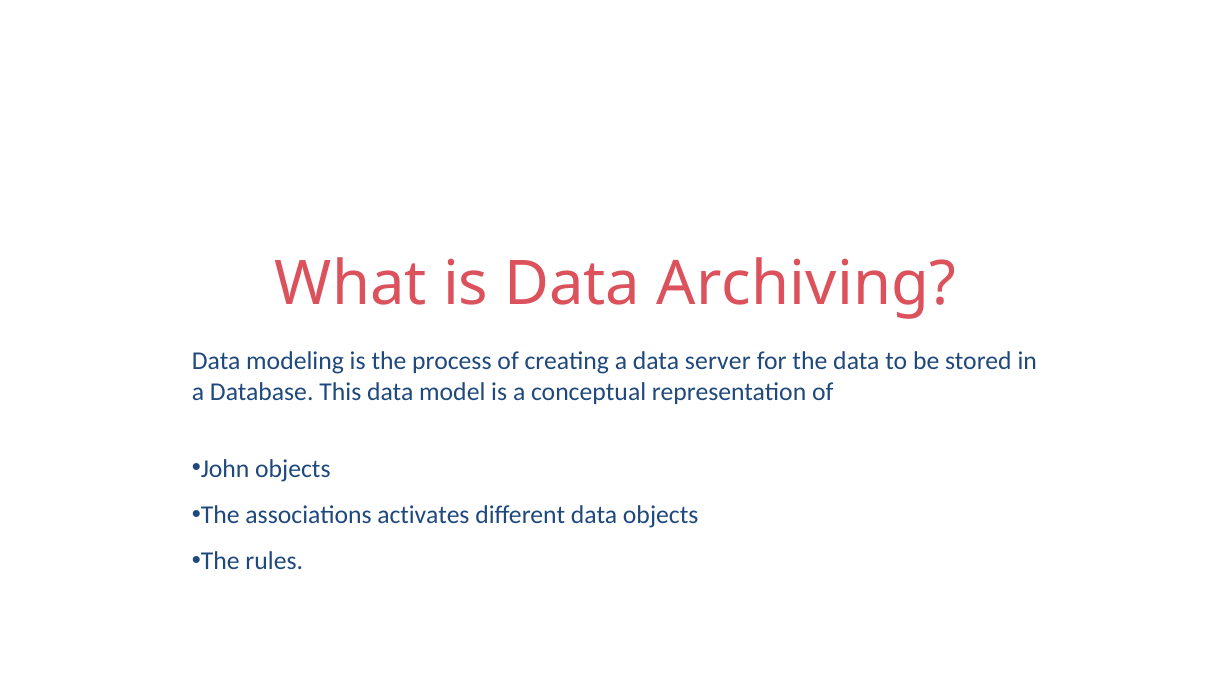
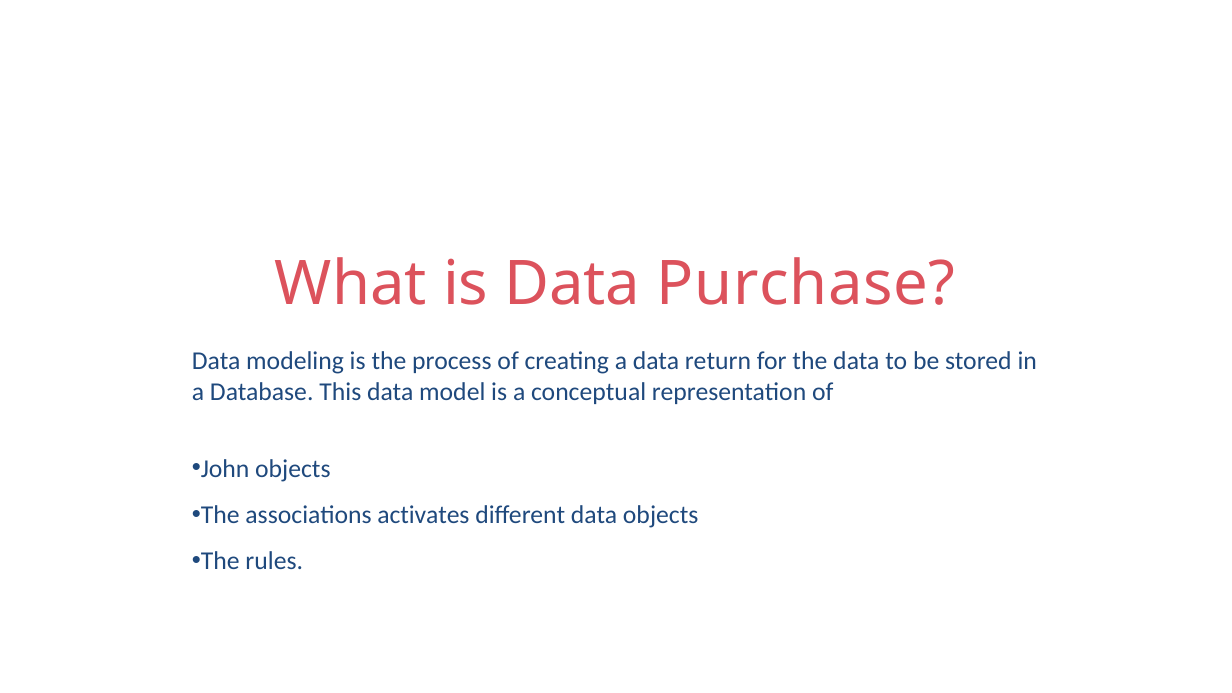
Archiving: Archiving -> Purchase
server: server -> return
